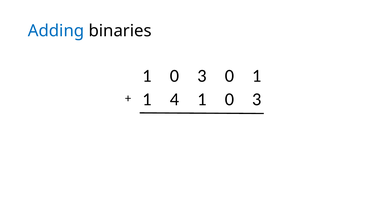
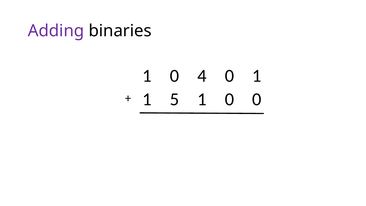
Adding colour: blue -> purple
3 at (202, 76): 3 -> 4
4: 4 -> 5
3 at (257, 99): 3 -> 0
